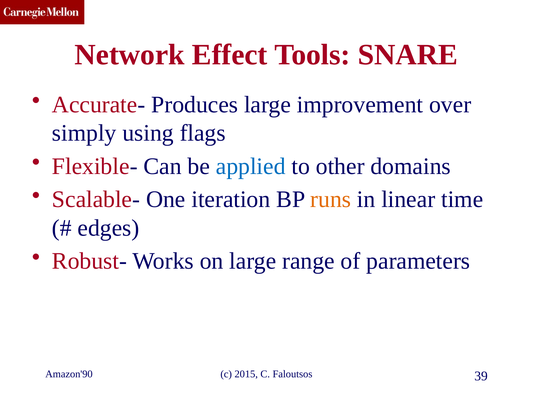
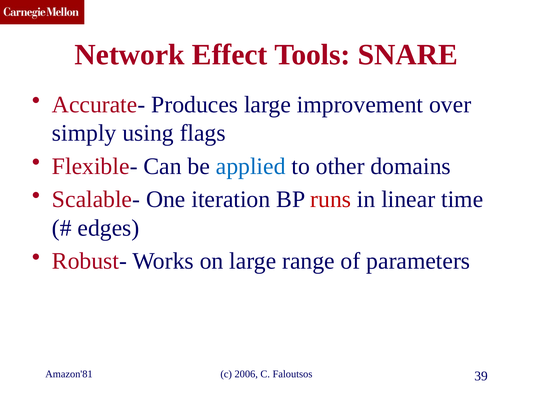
runs colour: orange -> red
Amazon'90: Amazon'90 -> Amazon'81
2015: 2015 -> 2006
